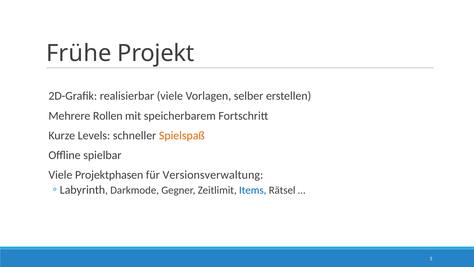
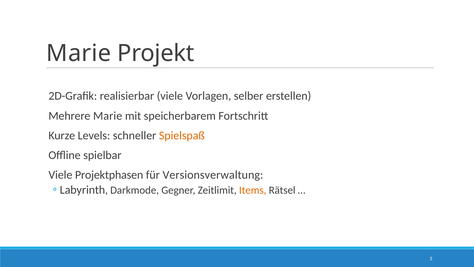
Frühe at (79, 53): Frühe -> Marie
Mehrere Rollen: Rollen -> Marie
Items colour: blue -> orange
